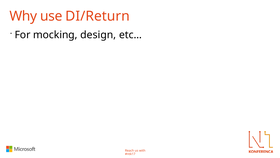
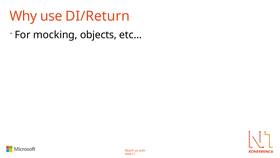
design: design -> objects
